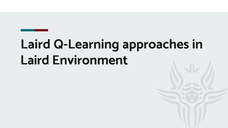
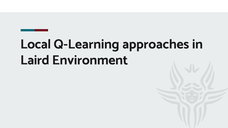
Laird at (35, 44): Laird -> Local
